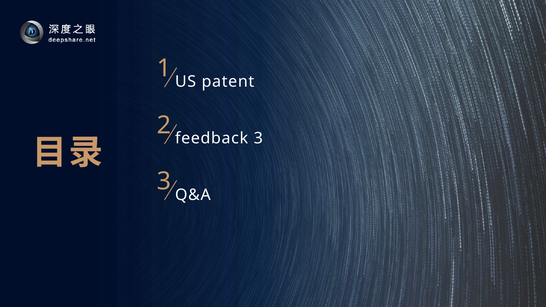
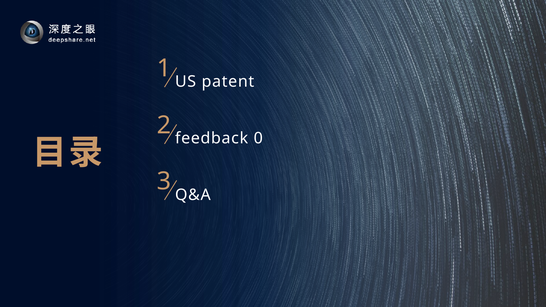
feedback 3: 3 -> 0
